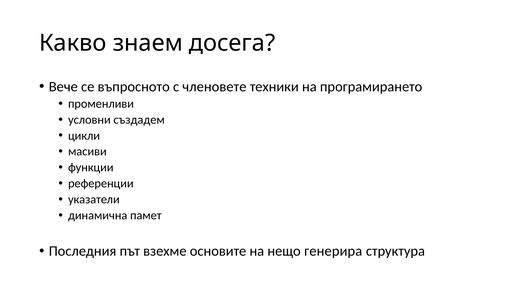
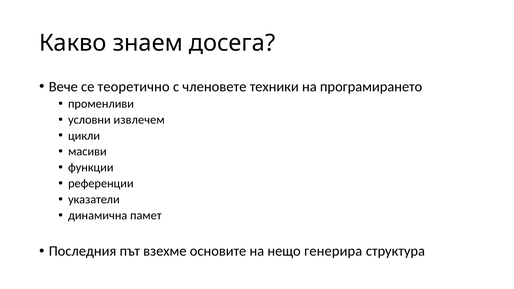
въпросното: въпросното -> теоретично
създадем: създадем -> извлечем
